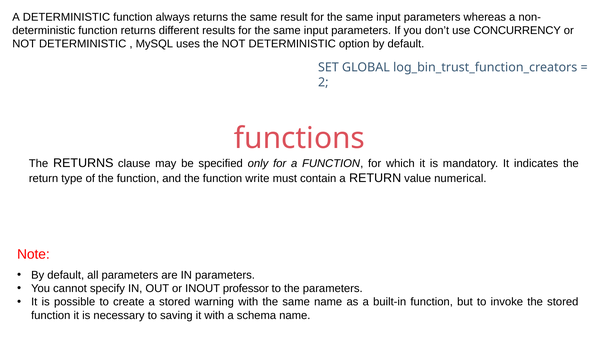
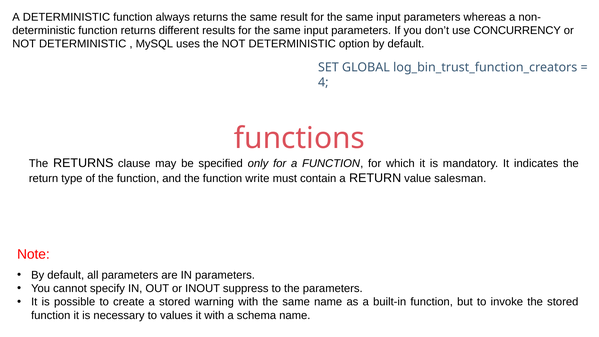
2: 2 -> 4
numerical: numerical -> salesman
professor: professor -> suppress
saving: saving -> values
